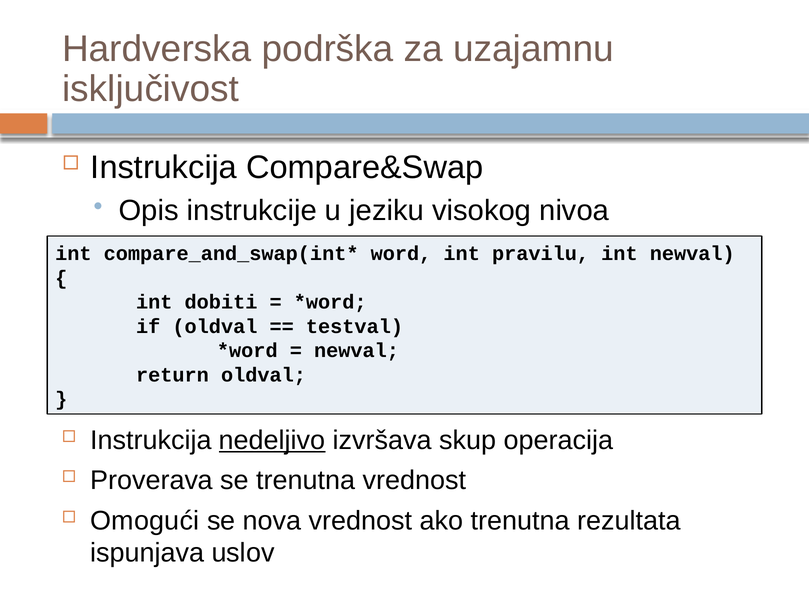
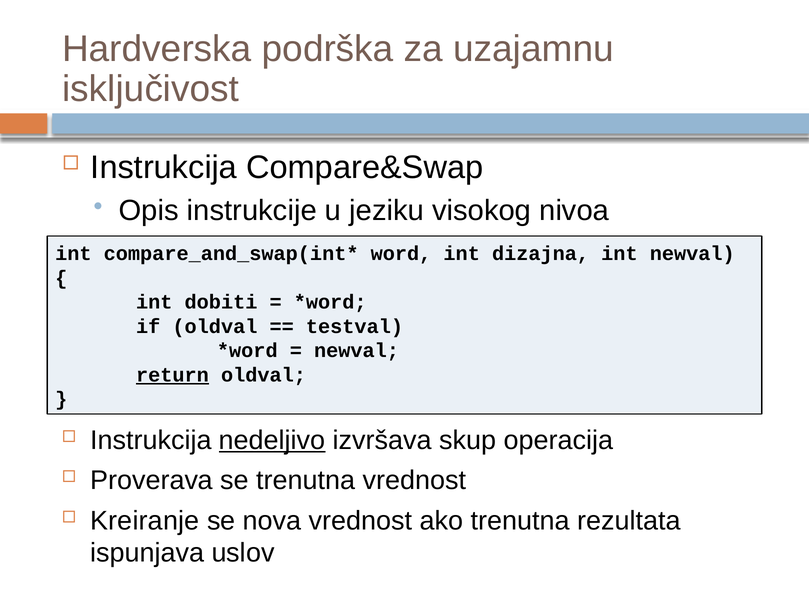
pravilu: pravilu -> dizajna
return underline: none -> present
Omogući: Omogući -> Kreiranje
